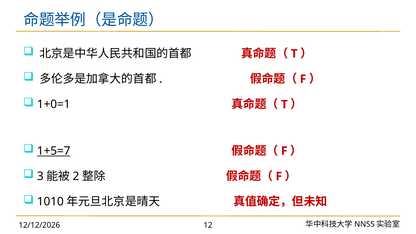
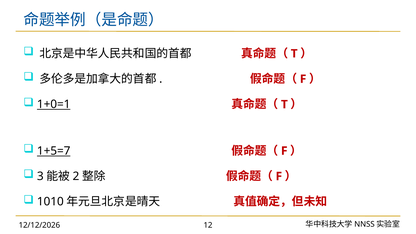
1+0=1 underline: none -> present
